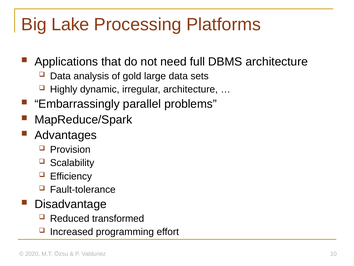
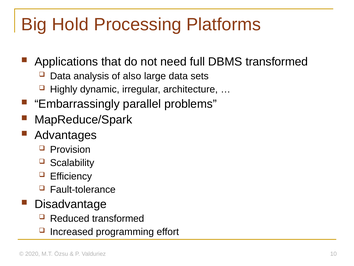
Lake: Lake -> Hold
DBMS architecture: architecture -> transformed
gold: gold -> also
